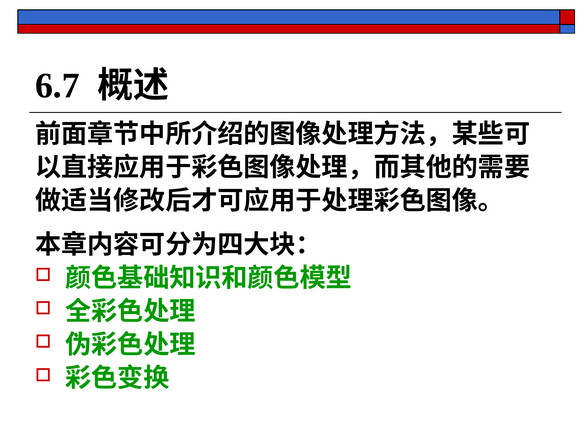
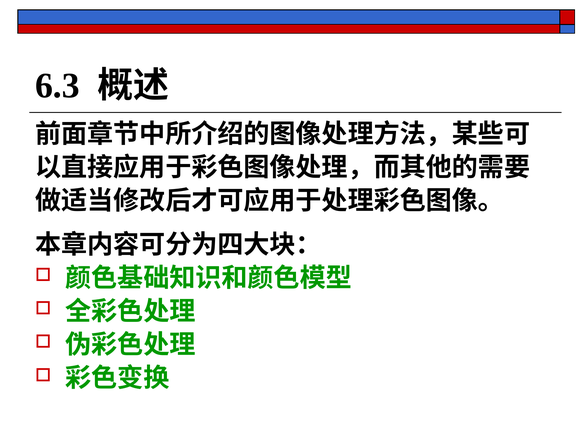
6.7: 6.7 -> 6.3
